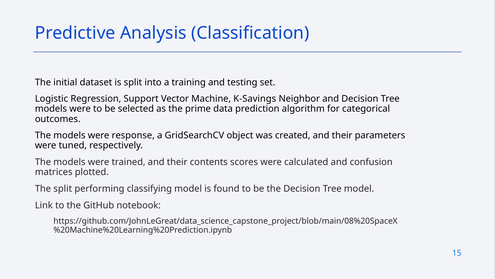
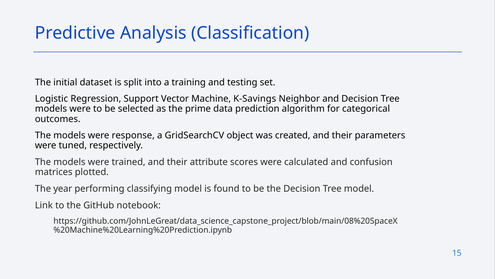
contents: contents -> attribute
The split: split -> year
